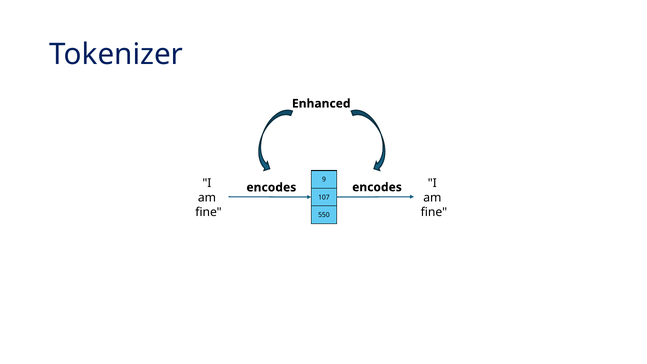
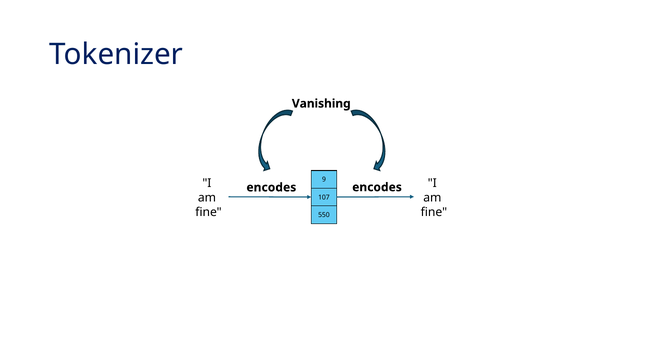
Enhanced: Enhanced -> Vanishing
